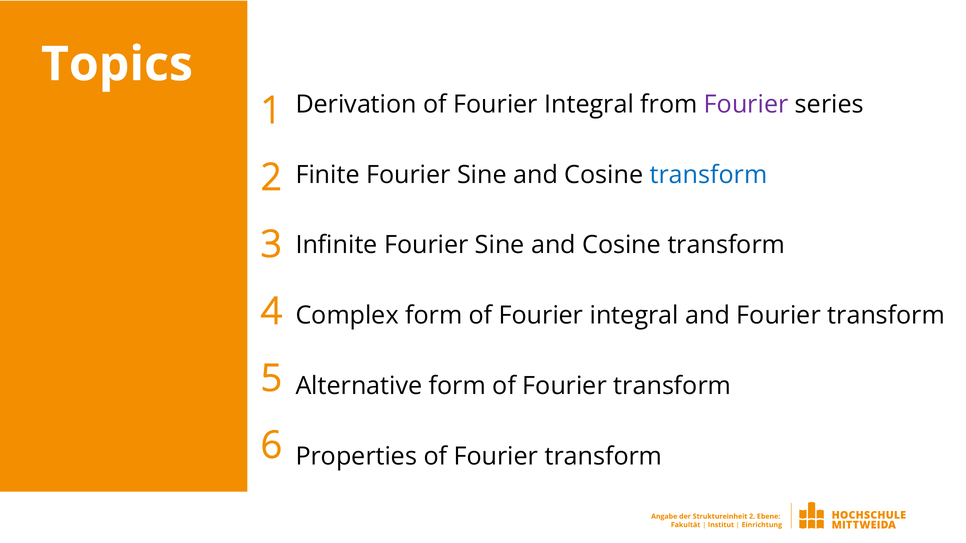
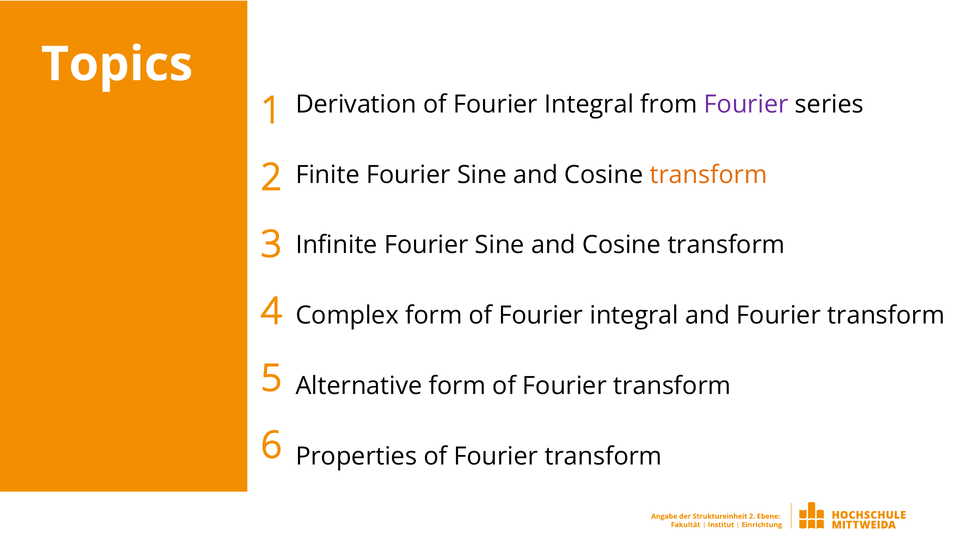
transform at (708, 175) colour: blue -> orange
